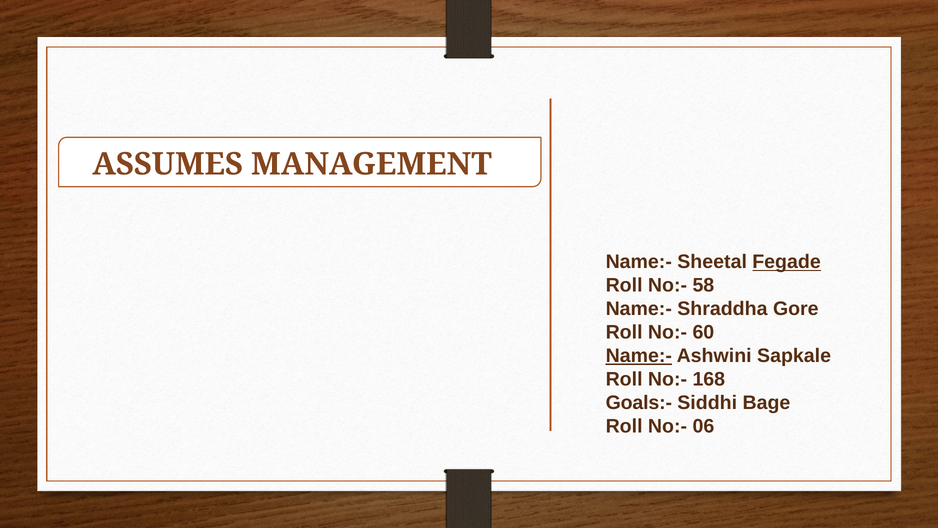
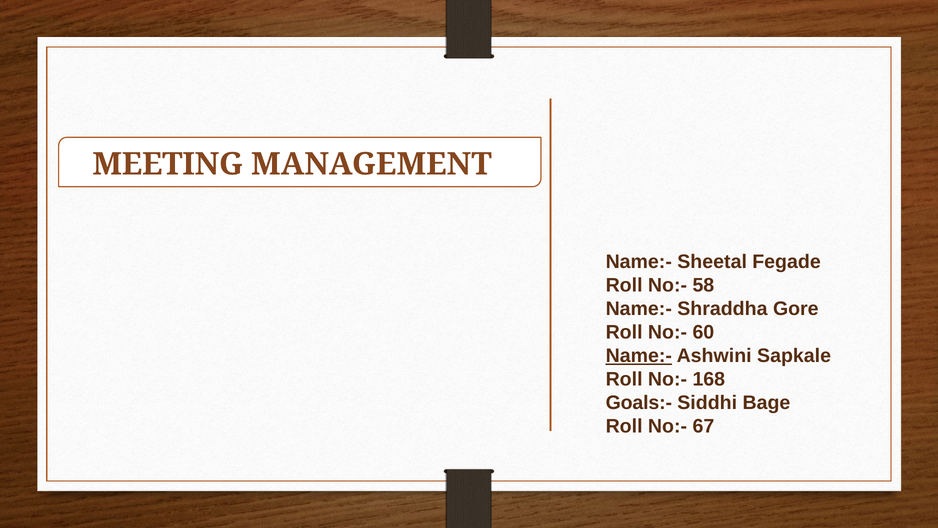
ASSUMES: ASSUMES -> MEETING
Fegade underline: present -> none
06: 06 -> 67
